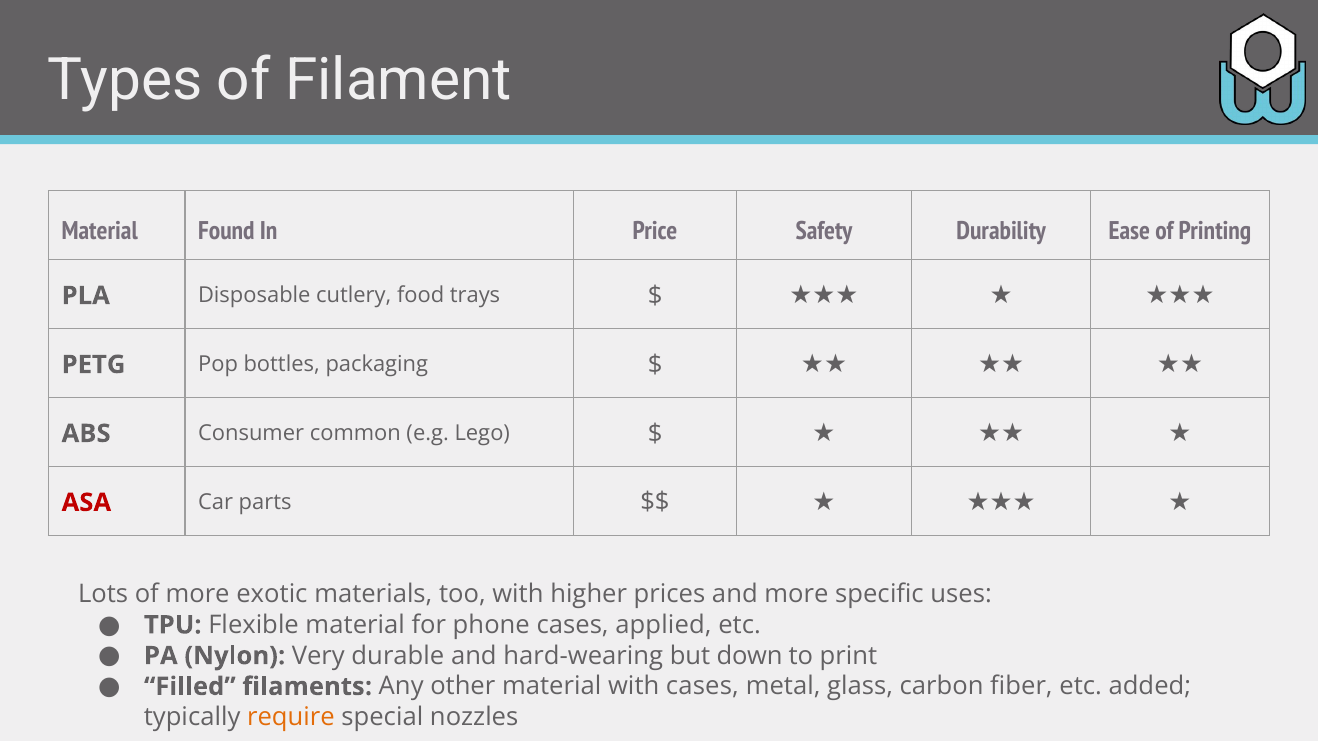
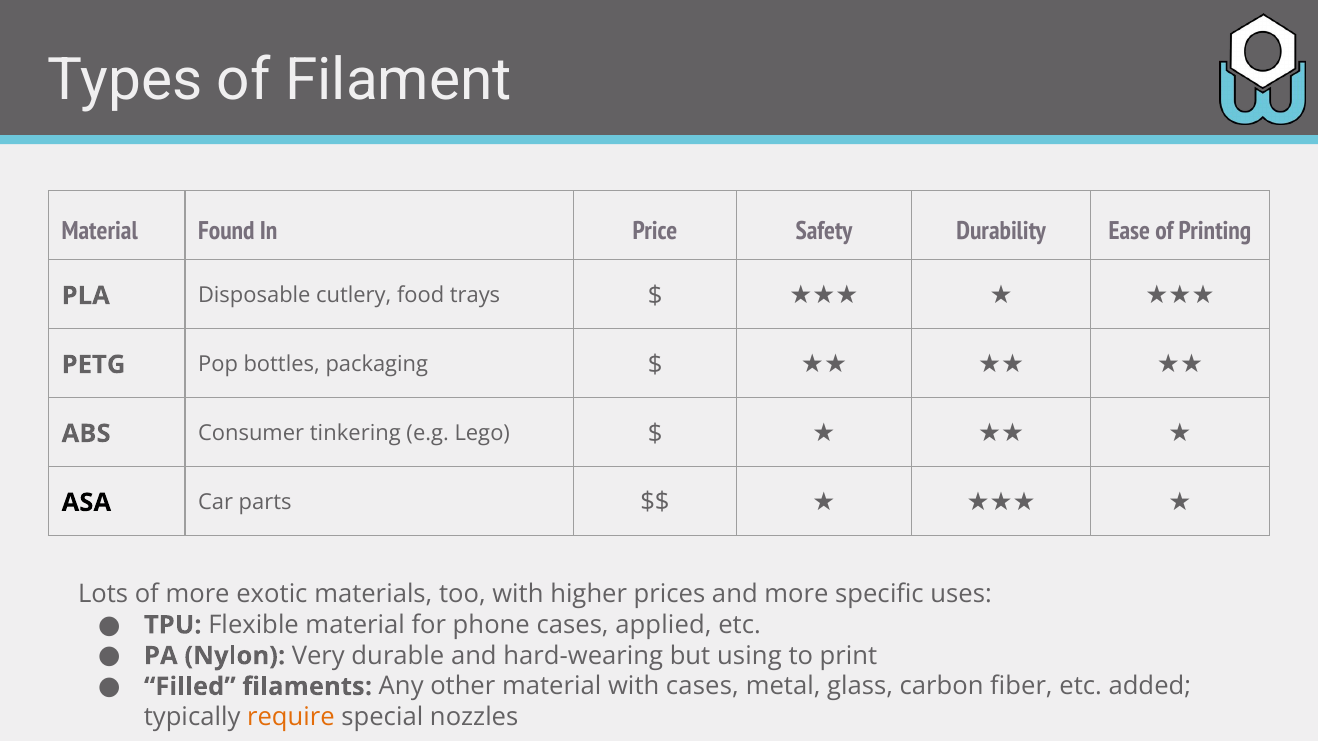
common: common -> tinkering
ASA colour: red -> black
down: down -> using
